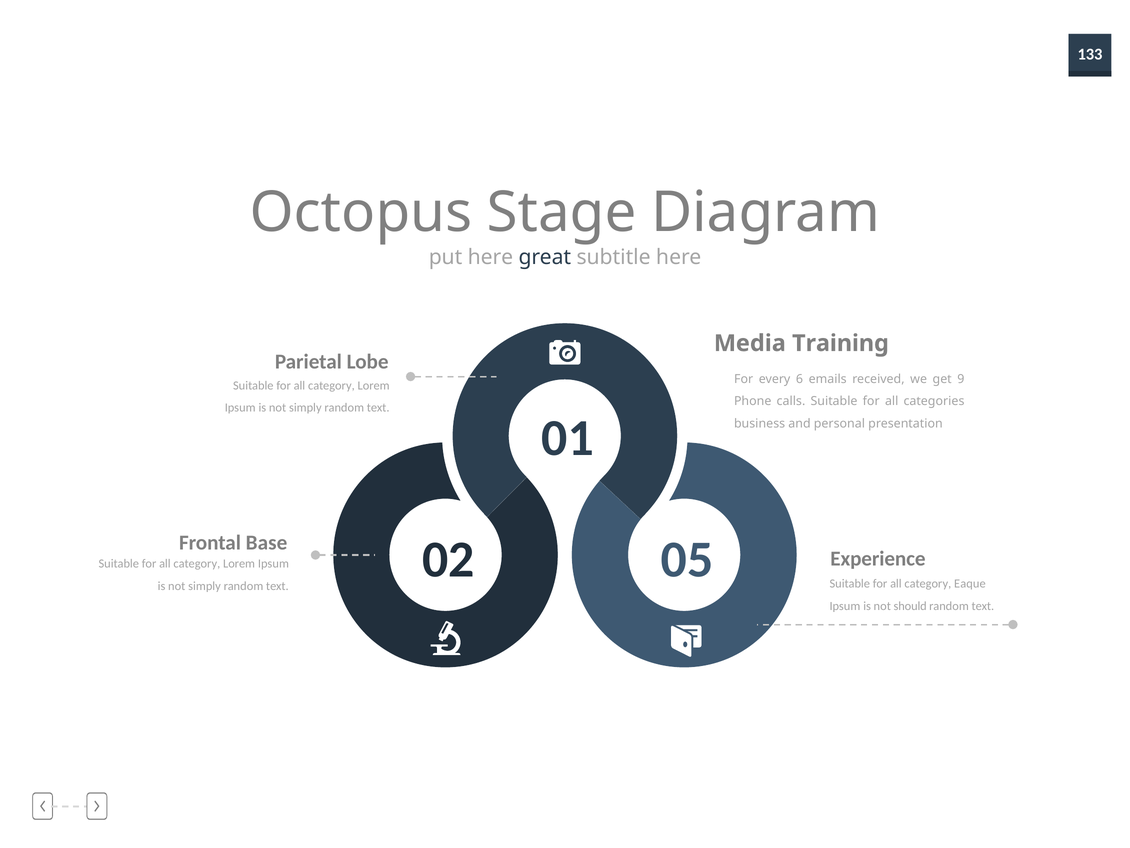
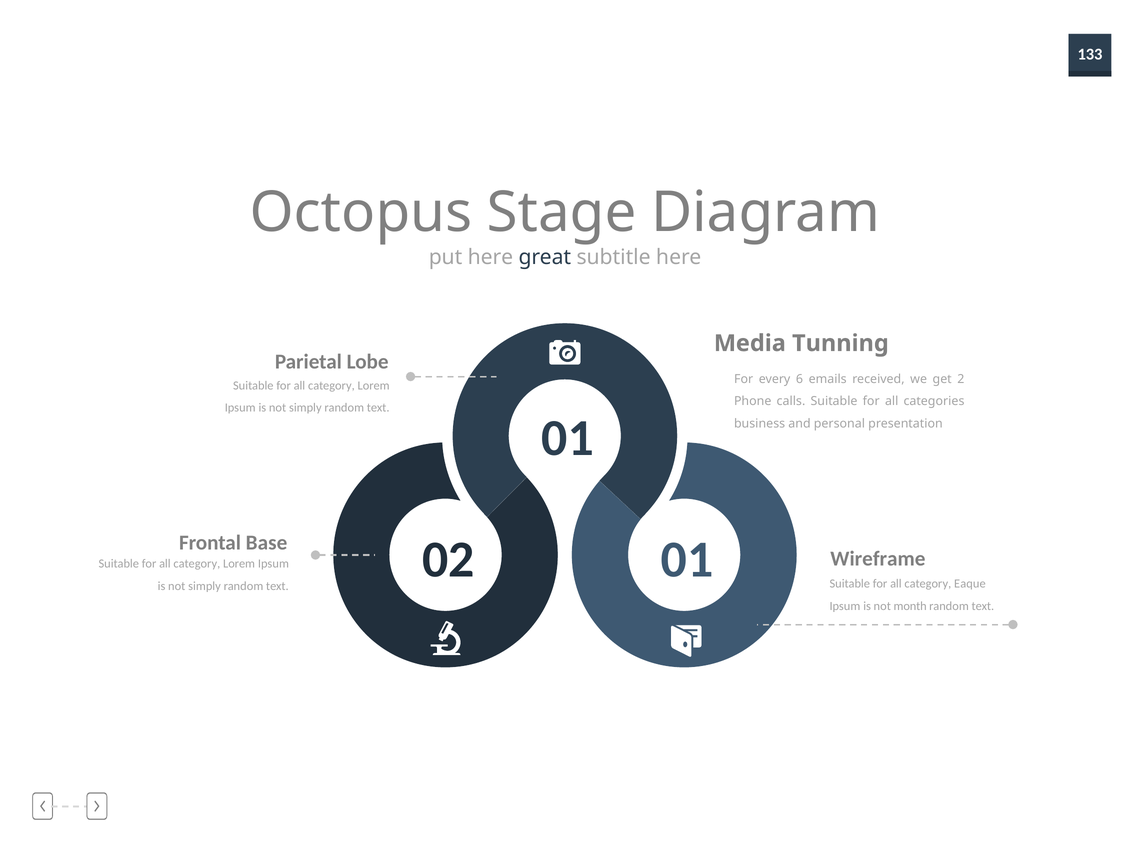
Training: Training -> Tunning
9: 9 -> 2
02 05: 05 -> 01
Experience: Experience -> Wireframe
should: should -> month
